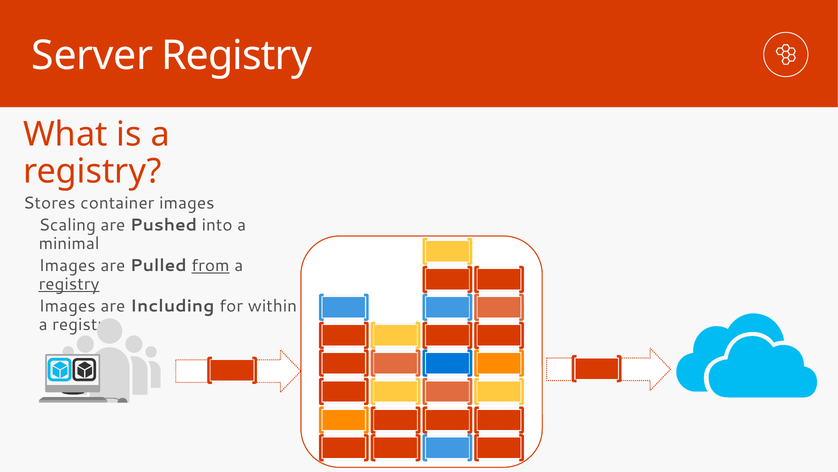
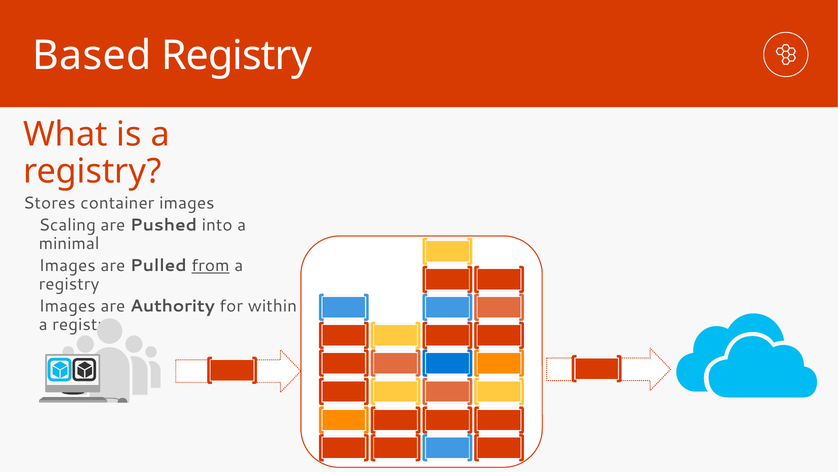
Server: Server -> Based
registry at (69, 284) underline: present -> none
Including: Including -> Authority
